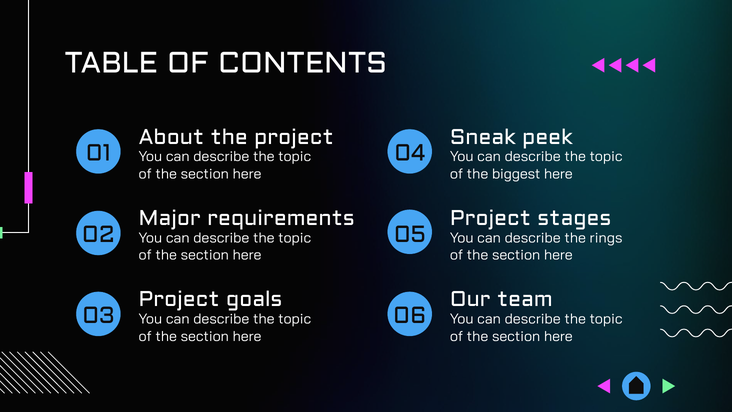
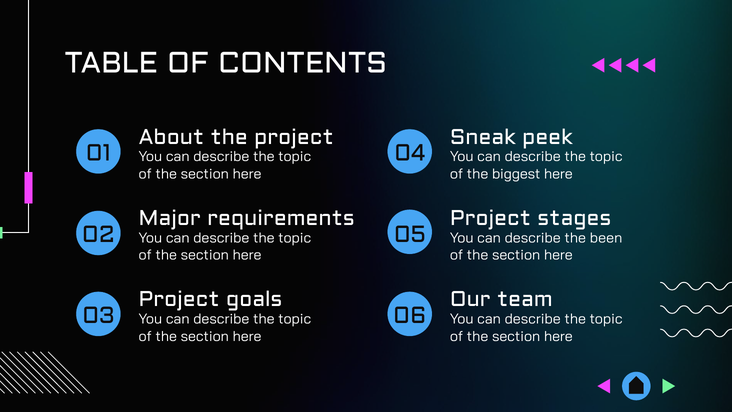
rings: rings -> been
